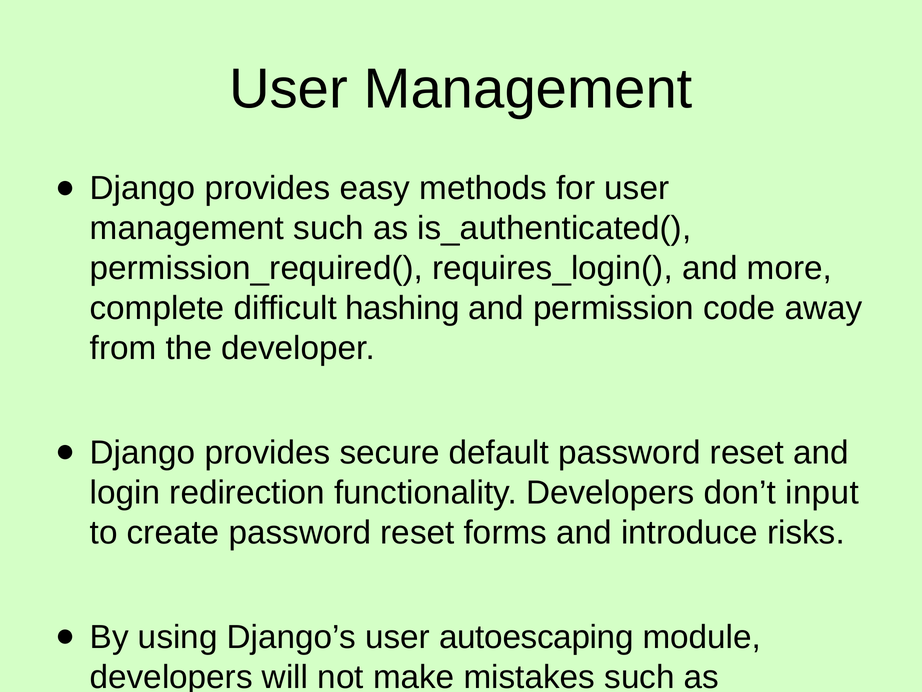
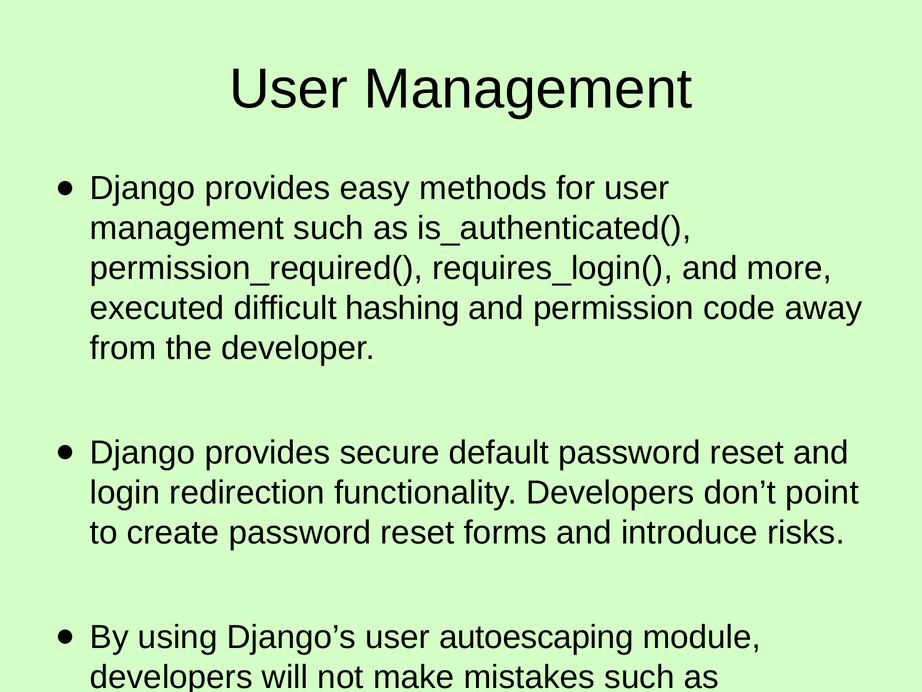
complete: complete -> executed
input: input -> point
